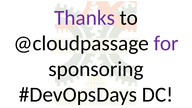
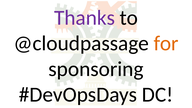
for colour: purple -> orange
